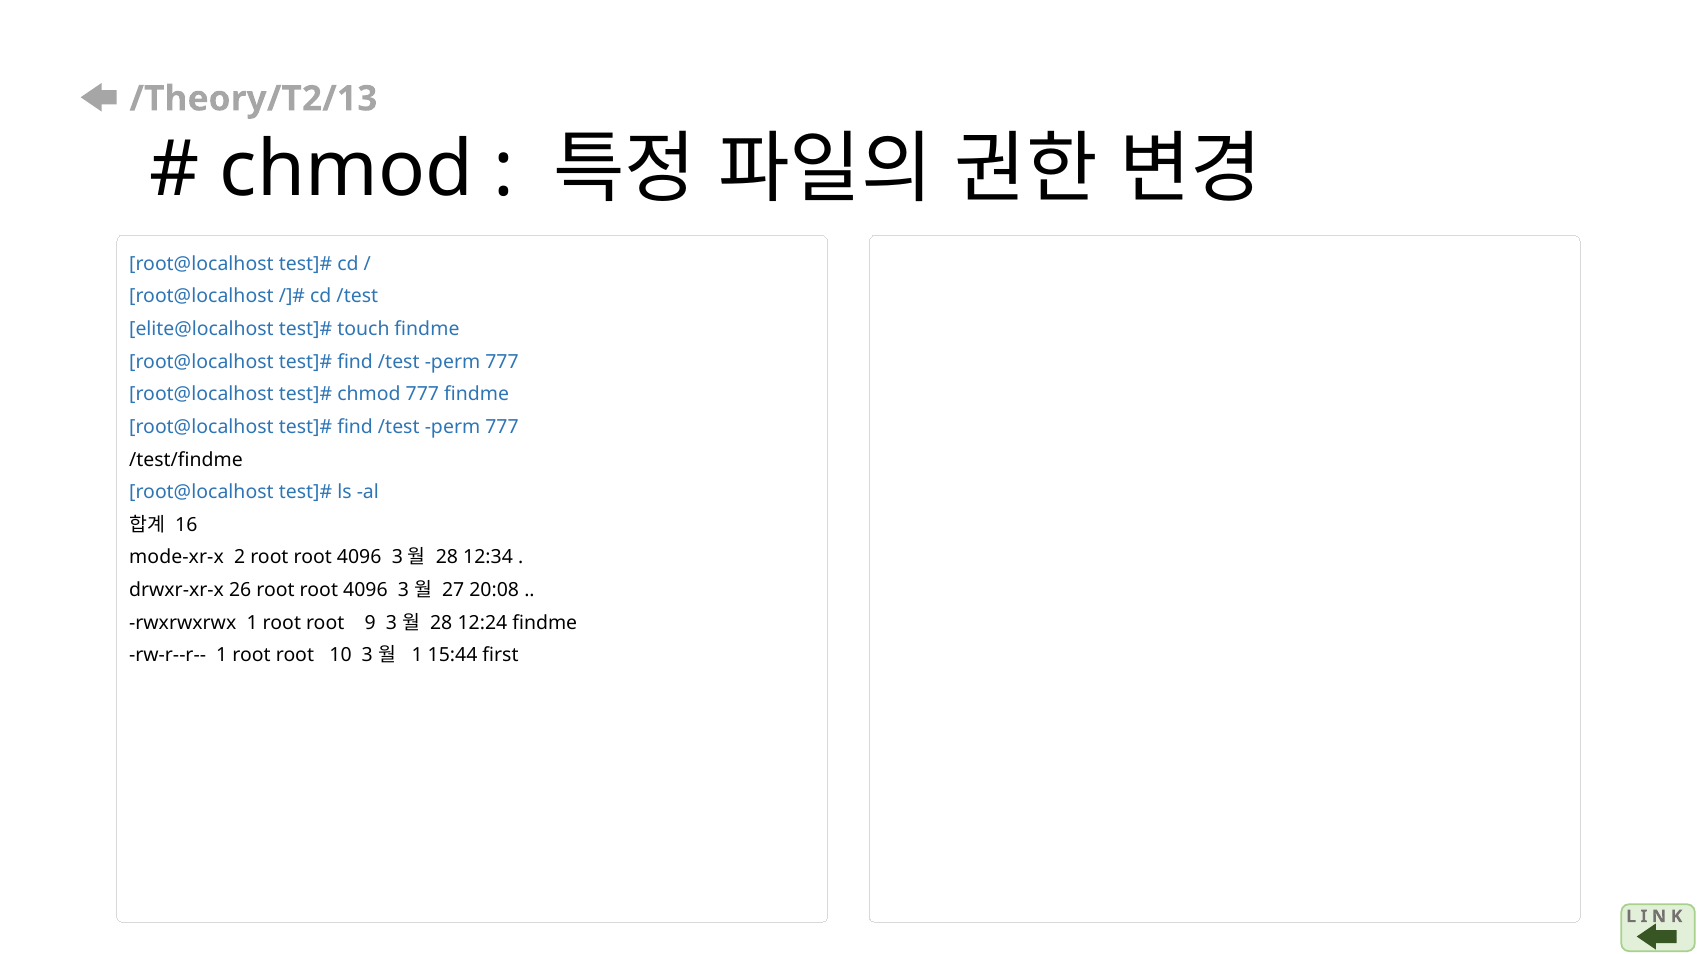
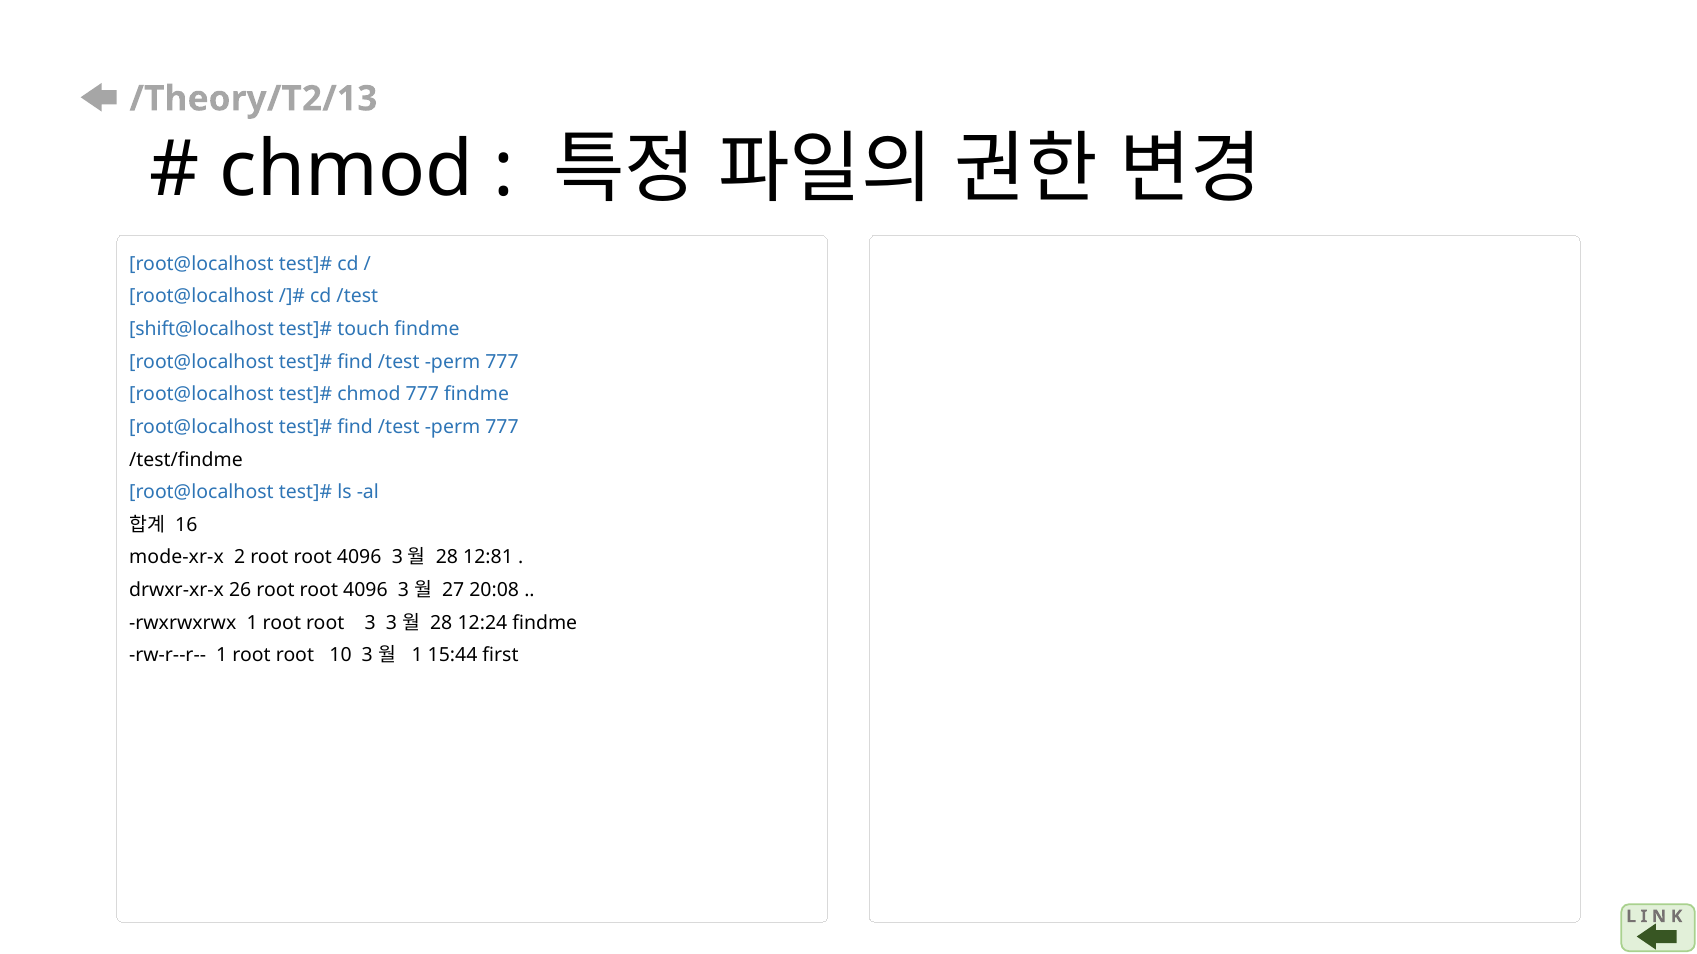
elite@localhost: elite@localhost -> shift@localhost
12:34: 12:34 -> 12:81
root 9: 9 -> 3
